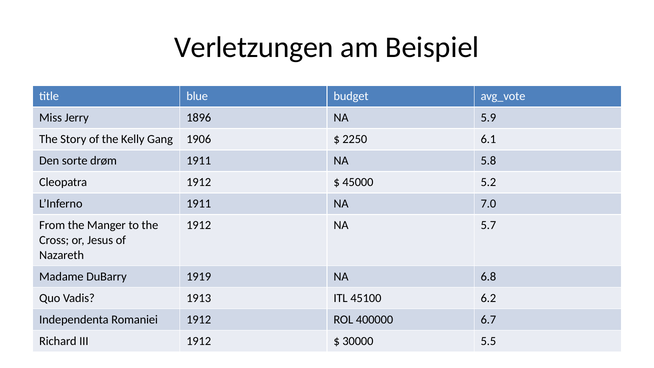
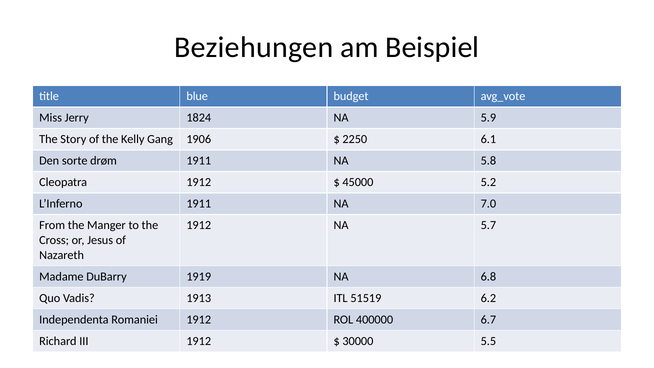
Verletzungen: Verletzungen -> Beziehungen
1896: 1896 -> 1824
45100: 45100 -> 51519
